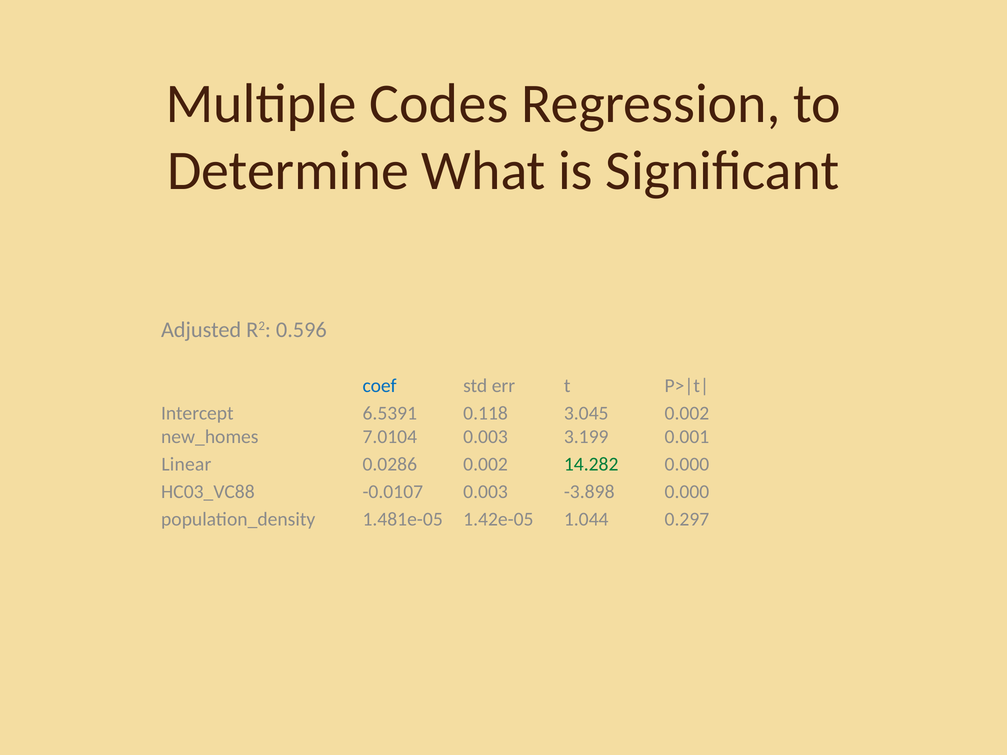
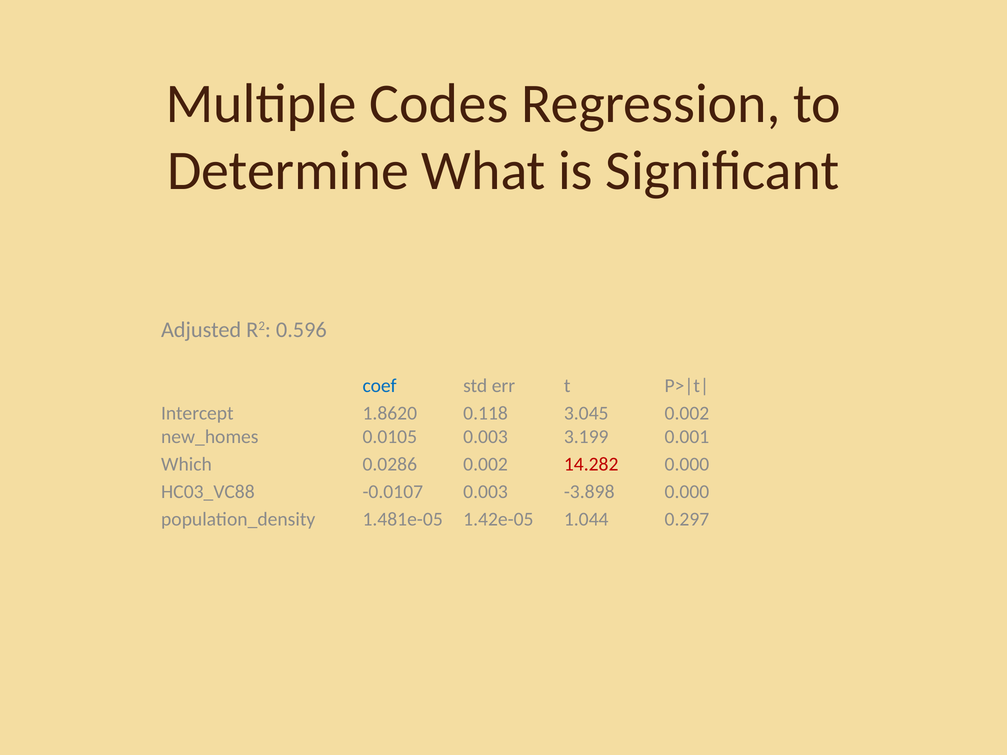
6.5391: 6.5391 -> 1.8620
7.0104: 7.0104 -> 0.0105
Linear: Linear -> Which
14.282 colour: green -> red
